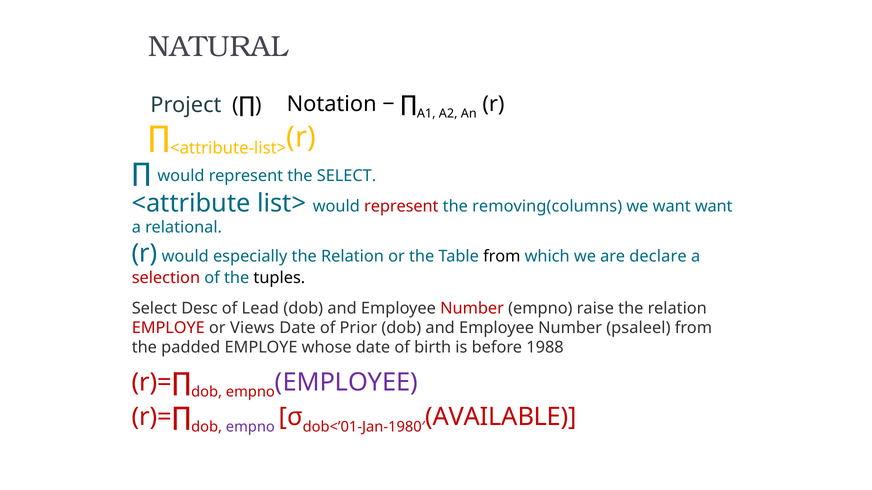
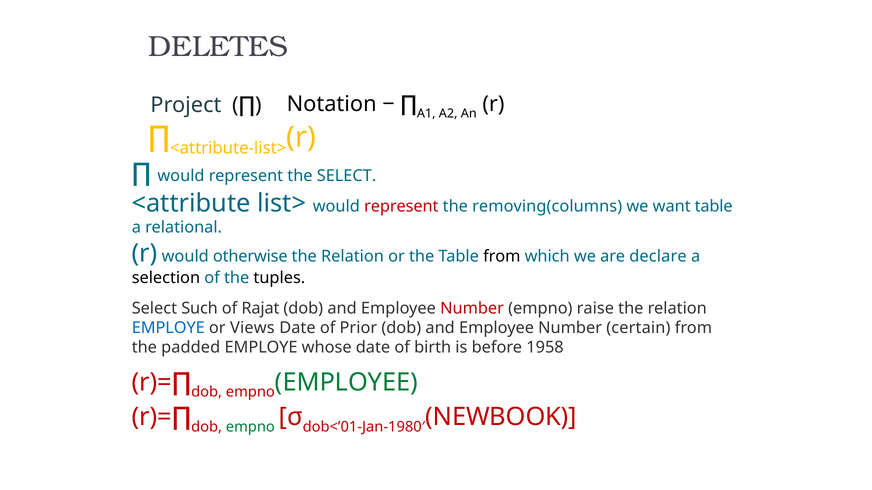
NATURAL: NATURAL -> DELETES
want want: want -> table
especially: especially -> otherwise
selection colour: red -> black
Desc: Desc -> Such
Lead: Lead -> Rajat
EMPLOYE at (168, 328) colour: red -> blue
psaleel: psaleel -> certain
1988: 1988 -> 1958
EMPLOYEE at (346, 383) colour: purple -> green
empno at (250, 427) colour: purple -> green
AVAILABLE: AVAILABLE -> NEWBOOK
